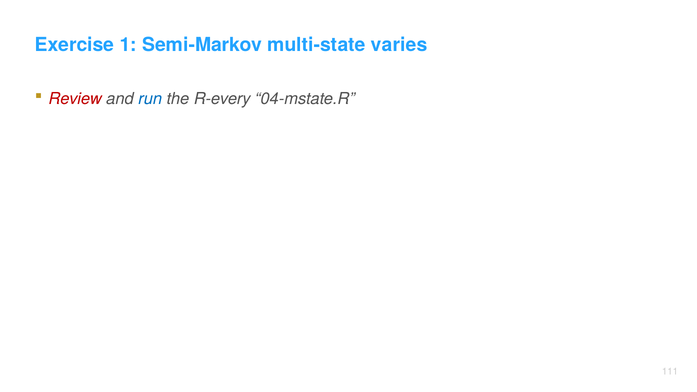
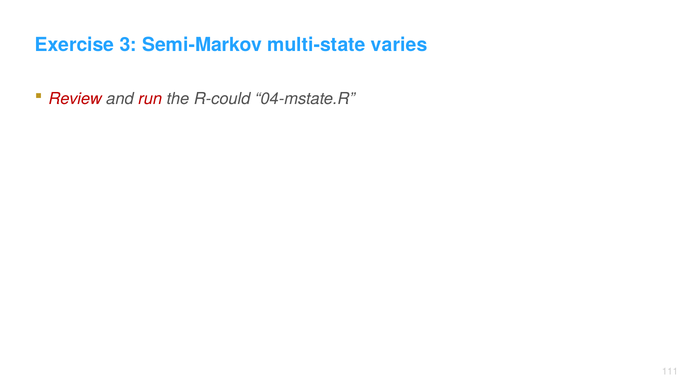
1: 1 -> 3
run colour: blue -> red
R-every: R-every -> R-could
